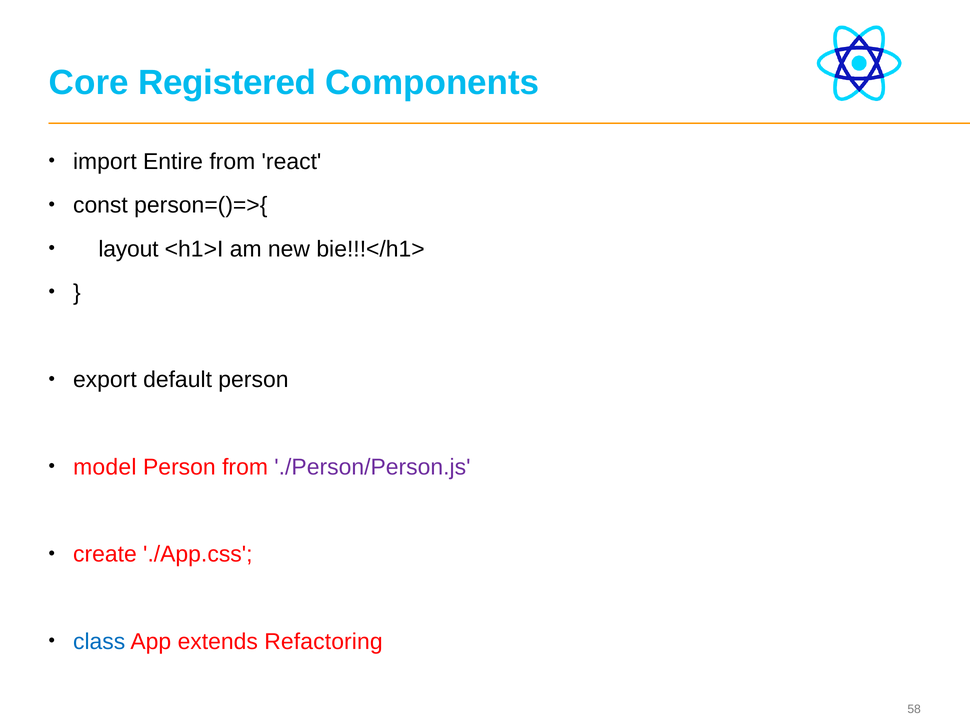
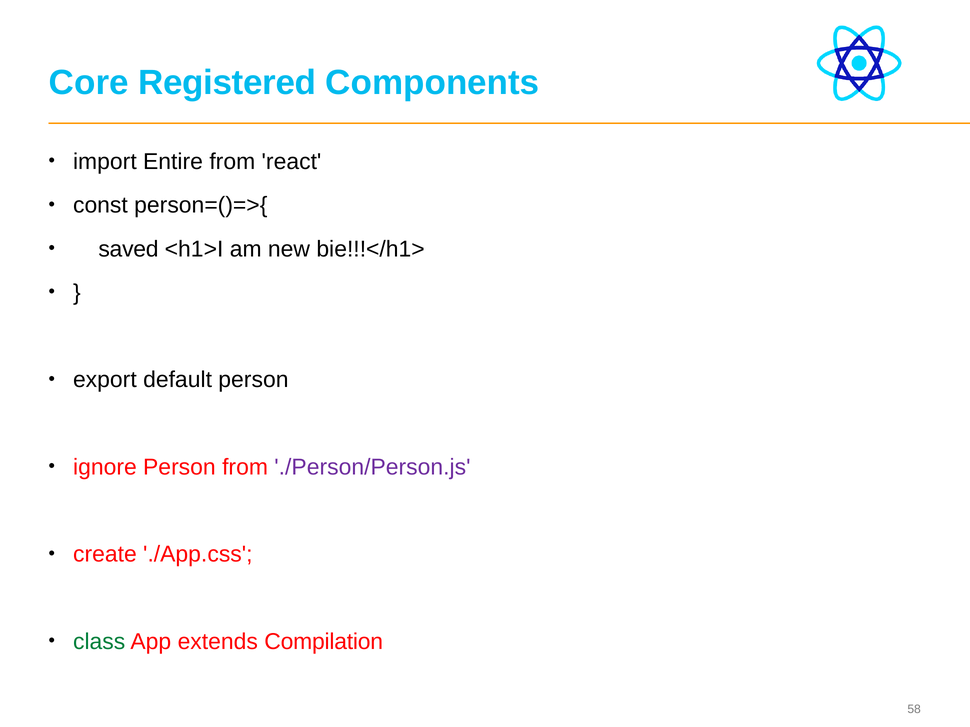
layout: layout -> saved
model: model -> ignore
class colour: blue -> green
Refactoring: Refactoring -> Compilation
